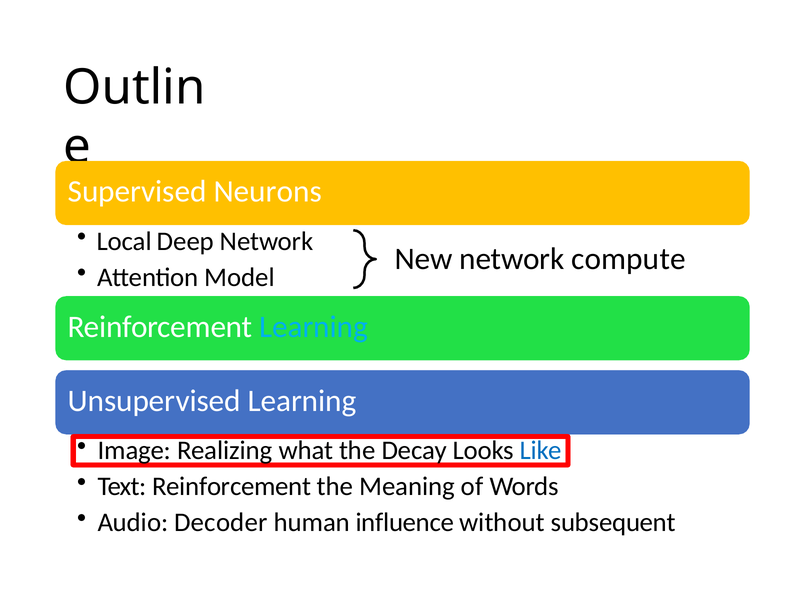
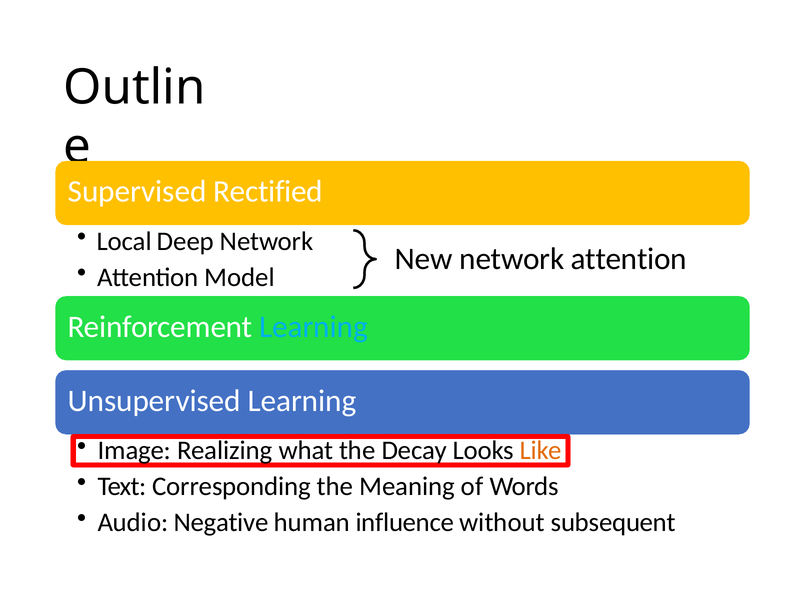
Neurons: Neurons -> Rectified
network compute: compute -> attention
Like colour: blue -> orange
Text Reinforcement: Reinforcement -> Corresponding
Decoder: Decoder -> Negative
